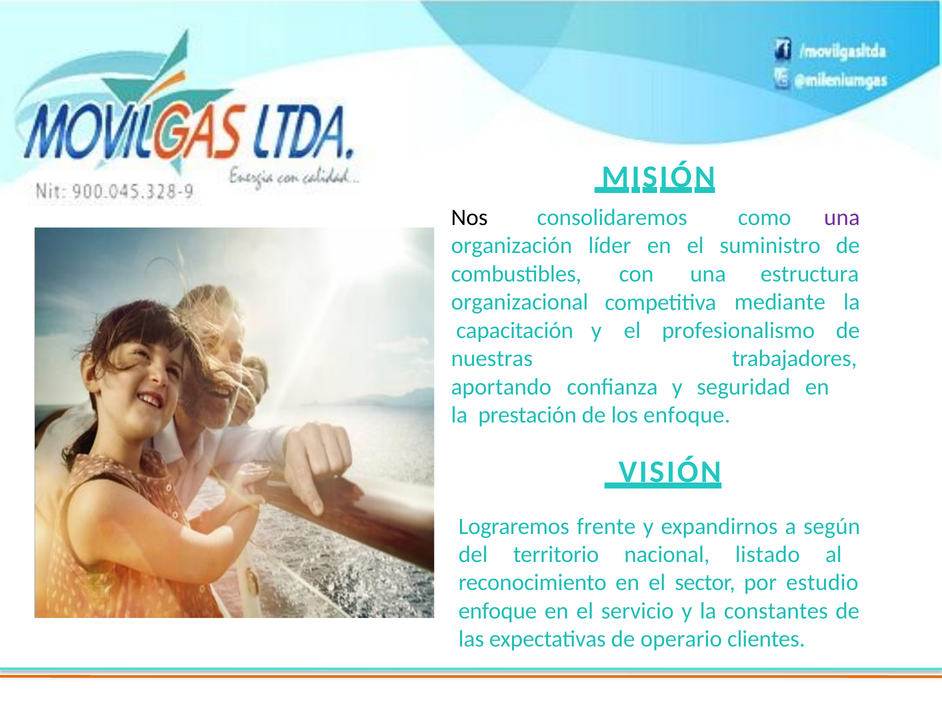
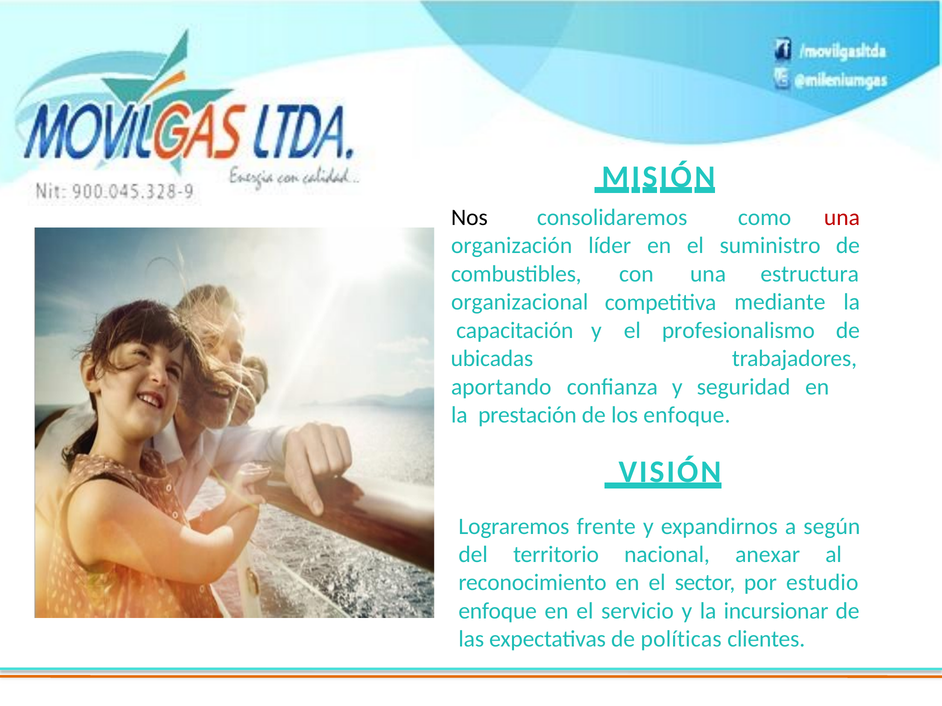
una at (842, 218) colour: purple -> red
nuestras: nuestras -> ubicadas
listado: listado -> anexar
constantes: constantes -> incursionar
operario: operario -> políticas
